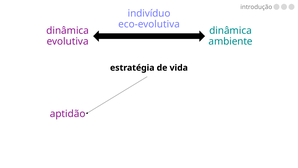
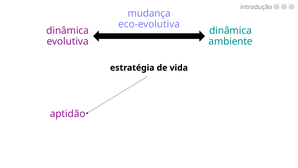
indivíduo: indivíduo -> mudança
